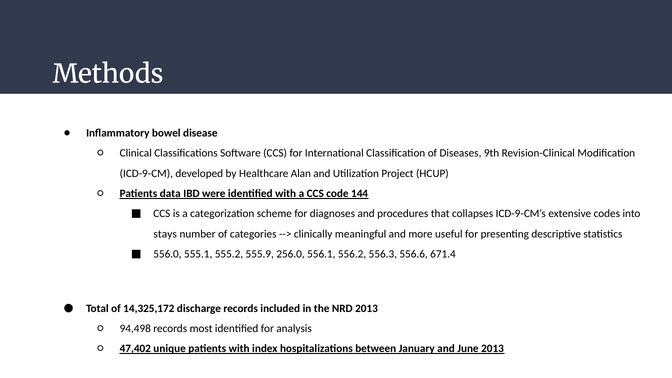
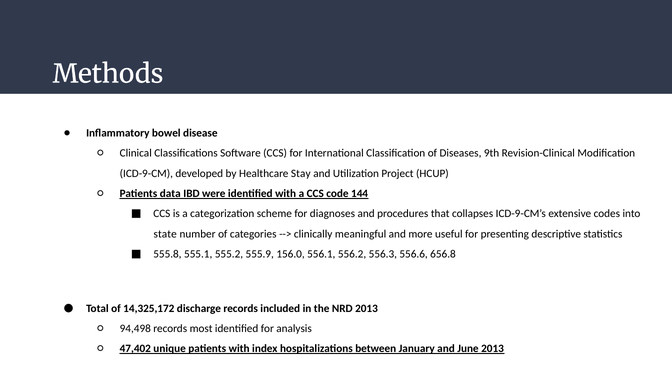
Alan: Alan -> Stay
stays: stays -> state
556.0: 556.0 -> 555.8
256.0: 256.0 -> 156.0
671.4: 671.4 -> 656.8
